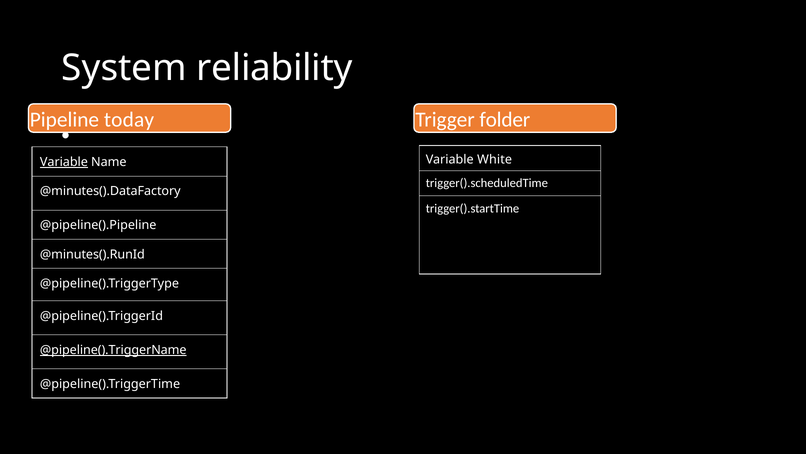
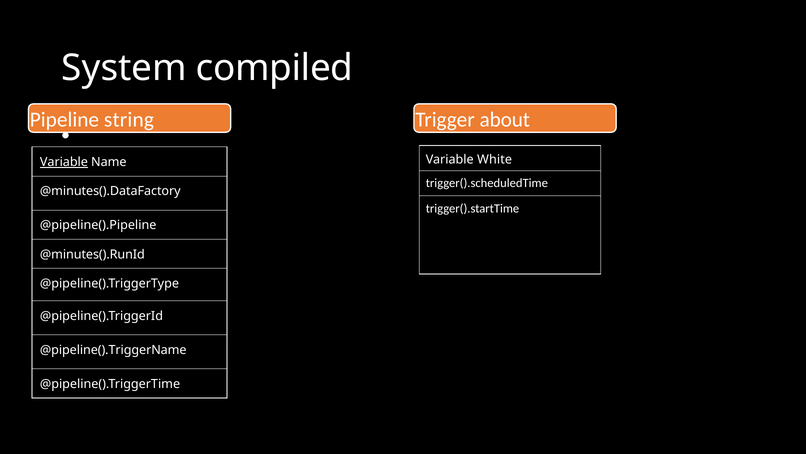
reliability: reliability -> compiled
today: today -> string
folder: folder -> about
@pipeline().TriggerName underline: present -> none
